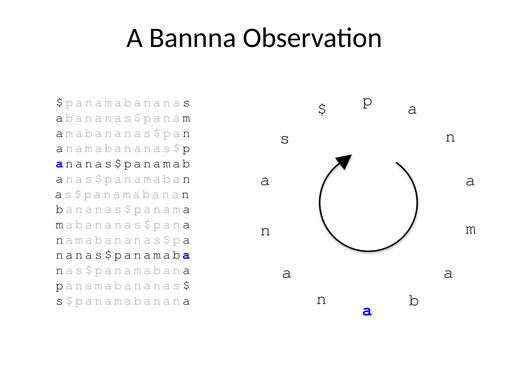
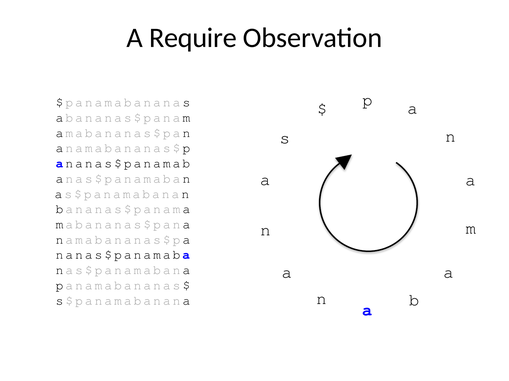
Bannna: Bannna -> Require
